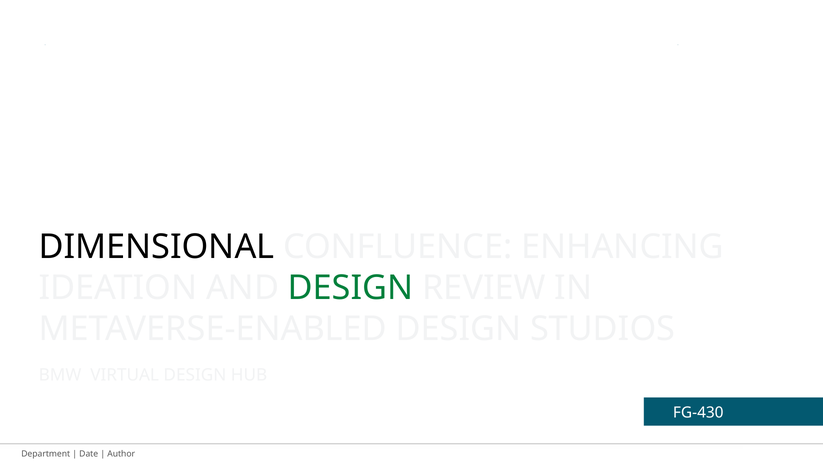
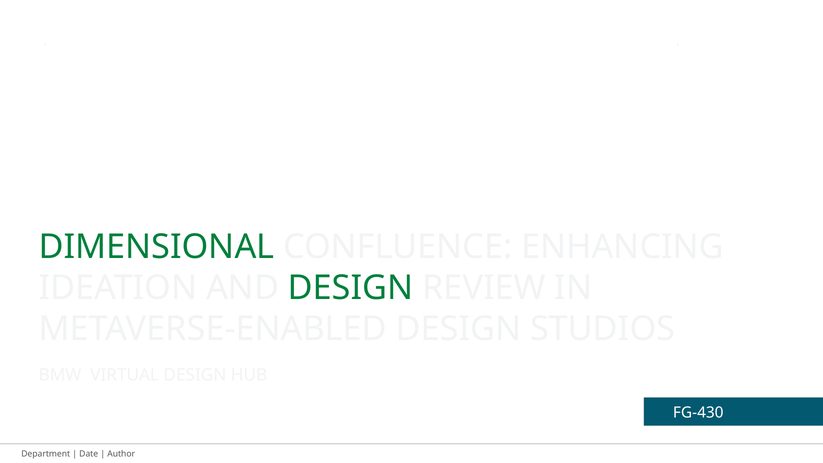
DIMENSIONAL colour: black -> green
